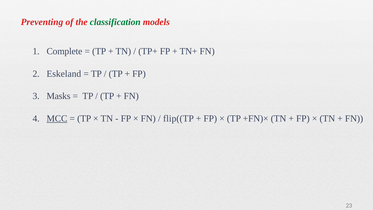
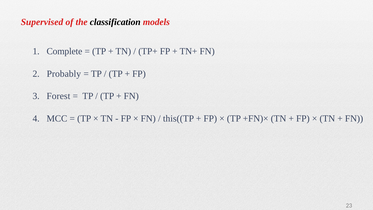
Preventing: Preventing -> Supervised
classification colour: green -> black
Eskeland: Eskeland -> Probably
Masks: Masks -> Forest
MCC underline: present -> none
flip((TP: flip((TP -> this((TP
